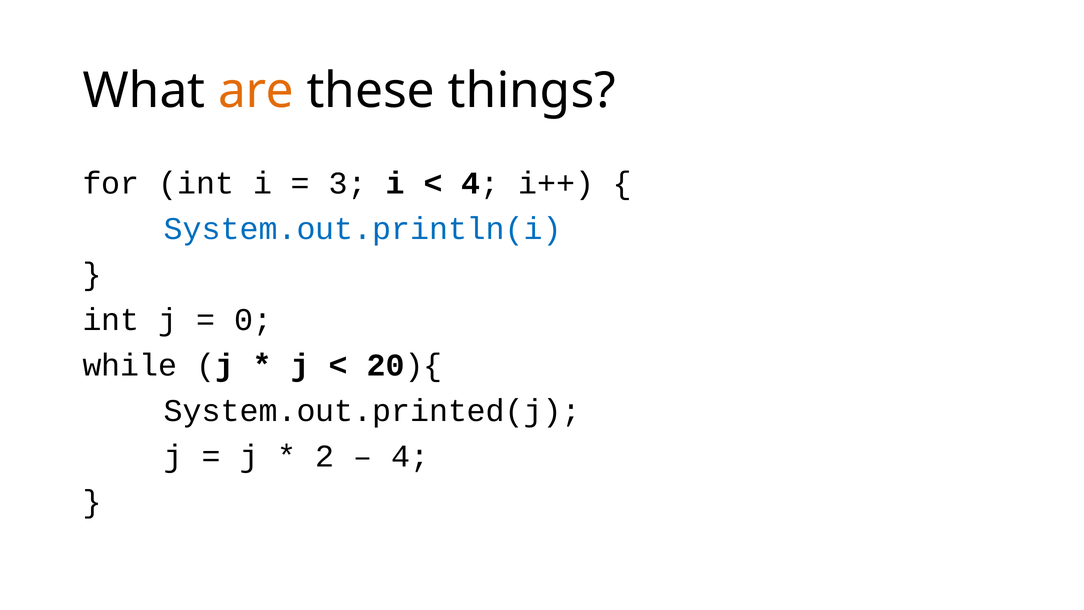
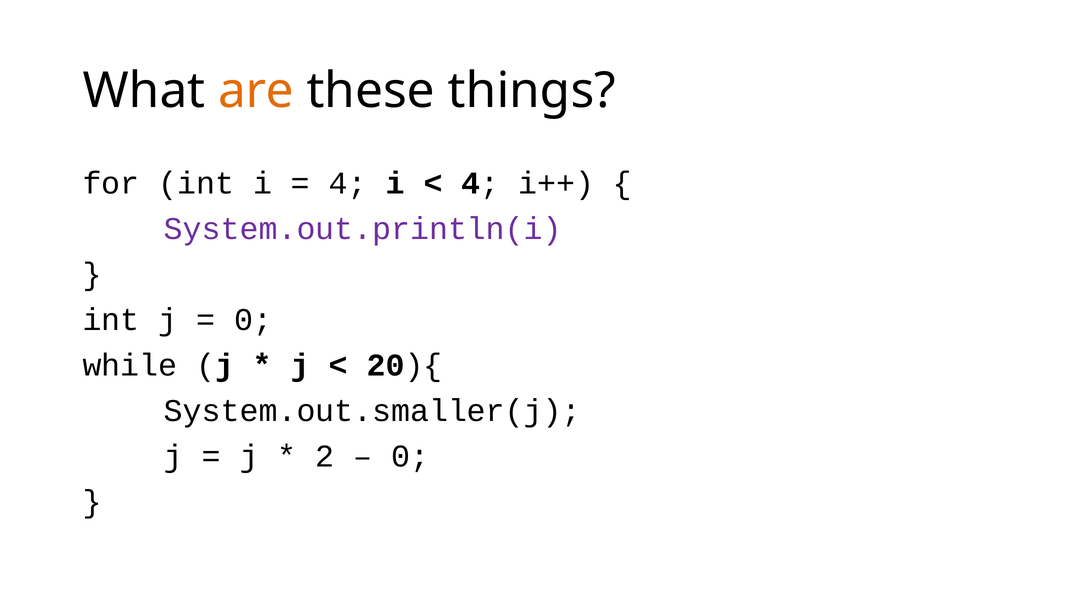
3 at (348, 183): 3 -> 4
System.out.println(i colour: blue -> purple
System.out.printed(j: System.out.printed(j -> System.out.smaller(j
4 at (410, 456): 4 -> 0
